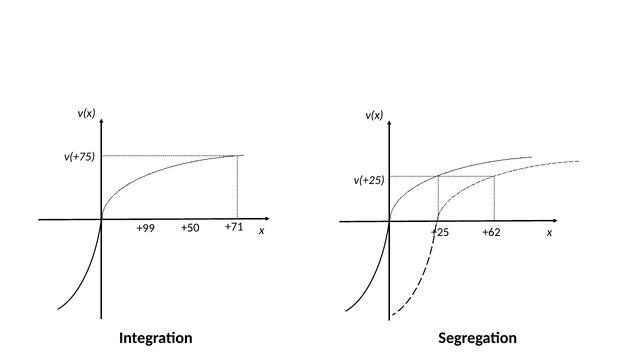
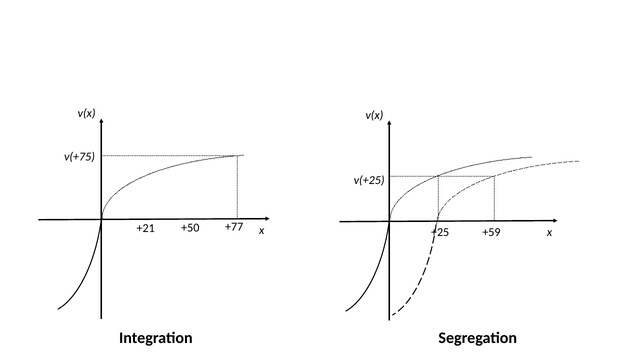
+71: +71 -> +77
+99: +99 -> +21
+62: +62 -> +59
